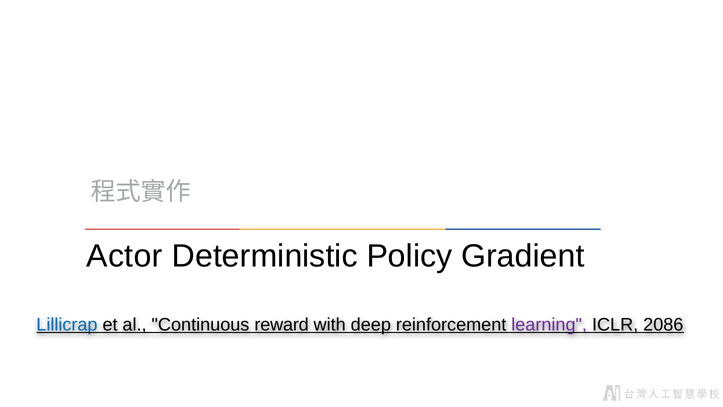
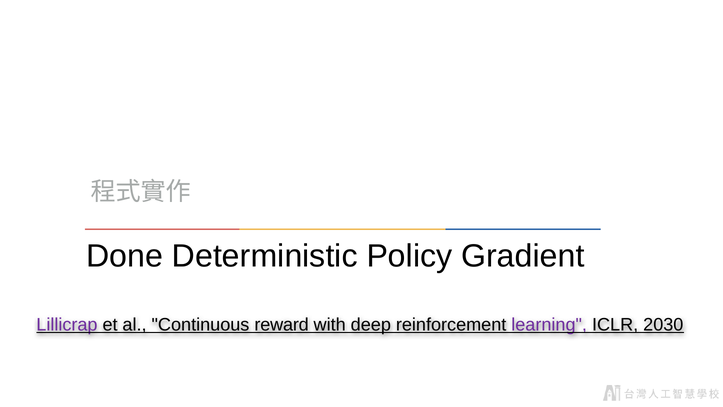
Actor: Actor -> Done
Lillicrap colour: blue -> purple
2086: 2086 -> 2030
